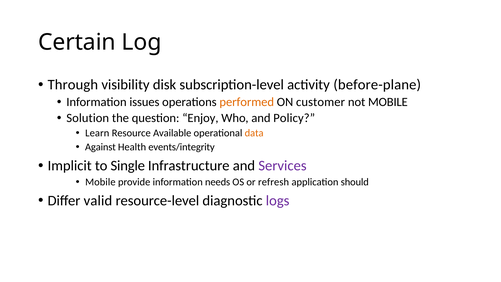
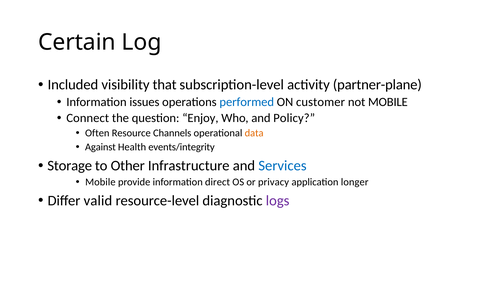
Through: Through -> Included
disk: disk -> that
before-plane: before-plane -> partner-plane
performed colour: orange -> blue
Solution: Solution -> Connect
Learn: Learn -> Often
Available: Available -> Channels
Implicit: Implicit -> Storage
Single: Single -> Other
Services colour: purple -> blue
needs: needs -> direct
refresh: refresh -> privacy
should: should -> longer
